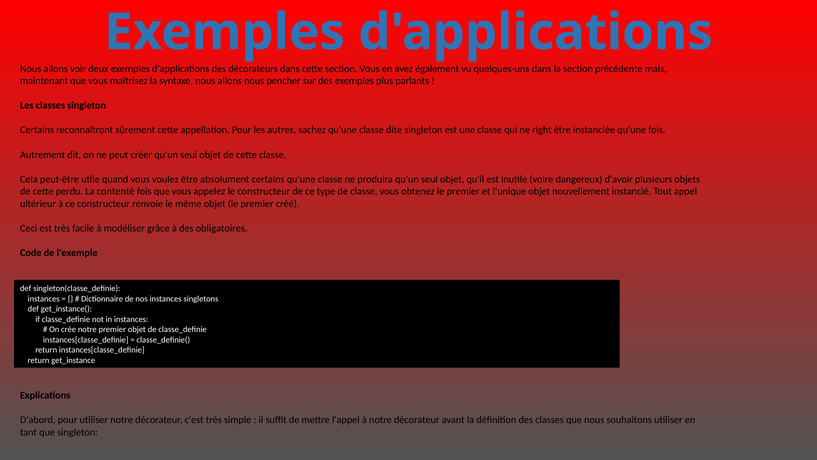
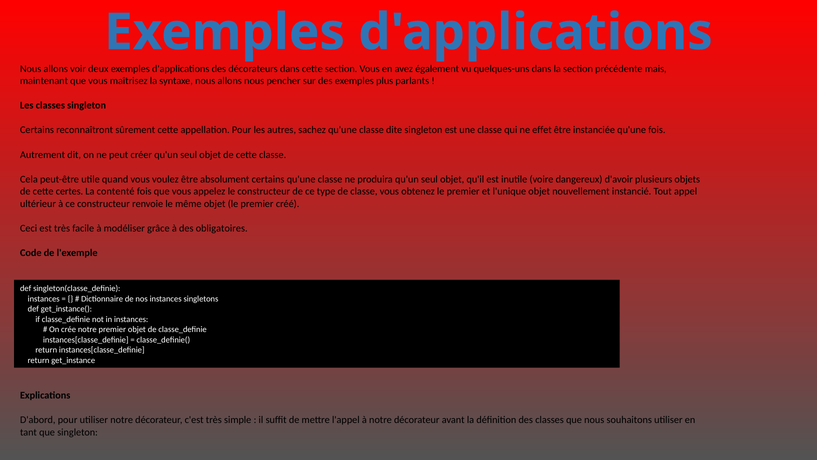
right: right -> effet
perdu: perdu -> certes
